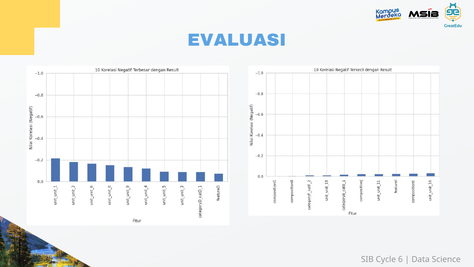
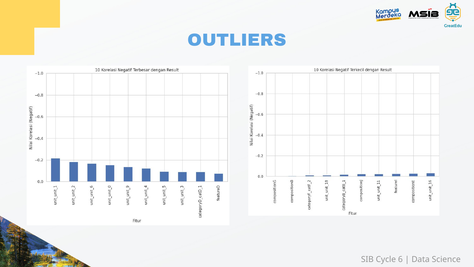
EVALUASI: EVALUASI -> OUTLIERS
